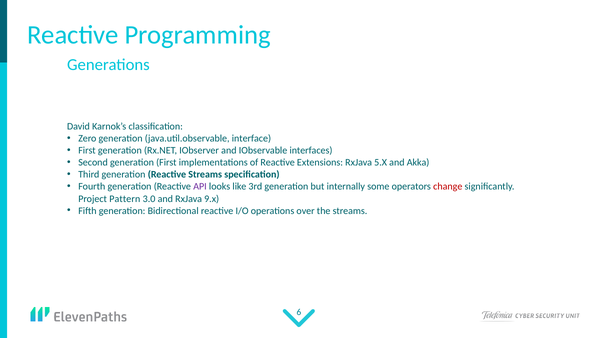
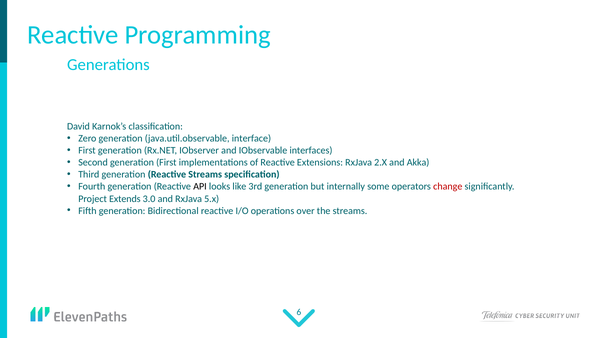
5.X: 5.X -> 2.X
API colour: purple -> black
Pattern: Pattern -> Extends
9.x: 9.x -> 5.x
